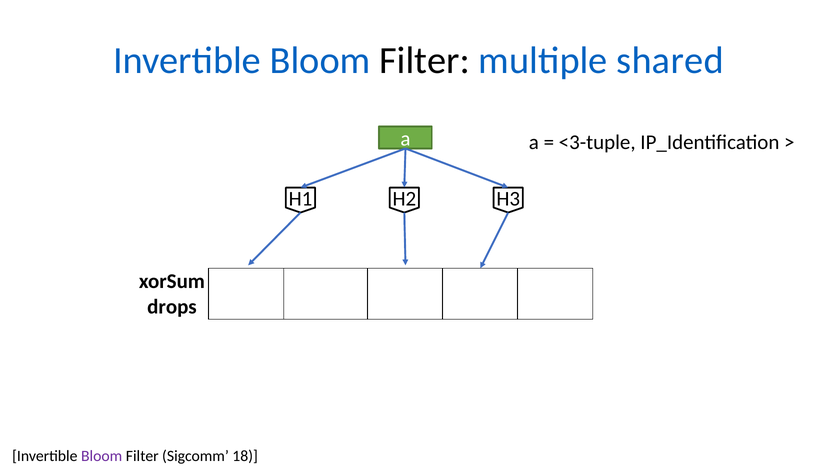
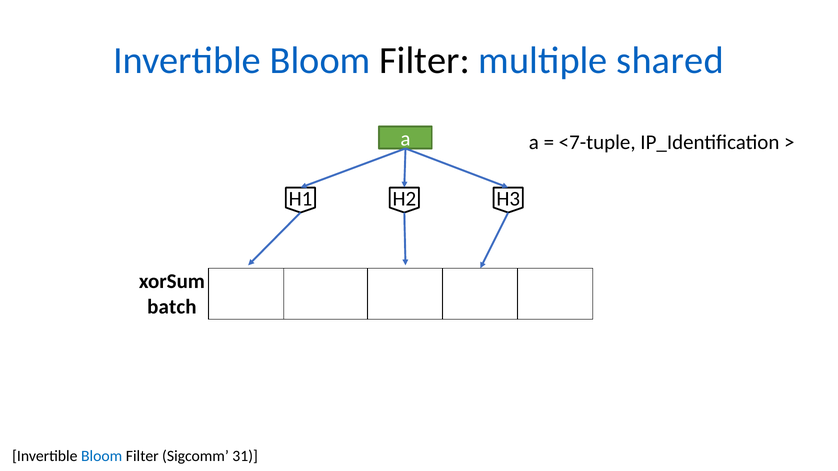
<3-tuple: <3-tuple -> <7-tuple
drops: drops -> batch
Bloom at (102, 457) colour: purple -> blue
18: 18 -> 31
